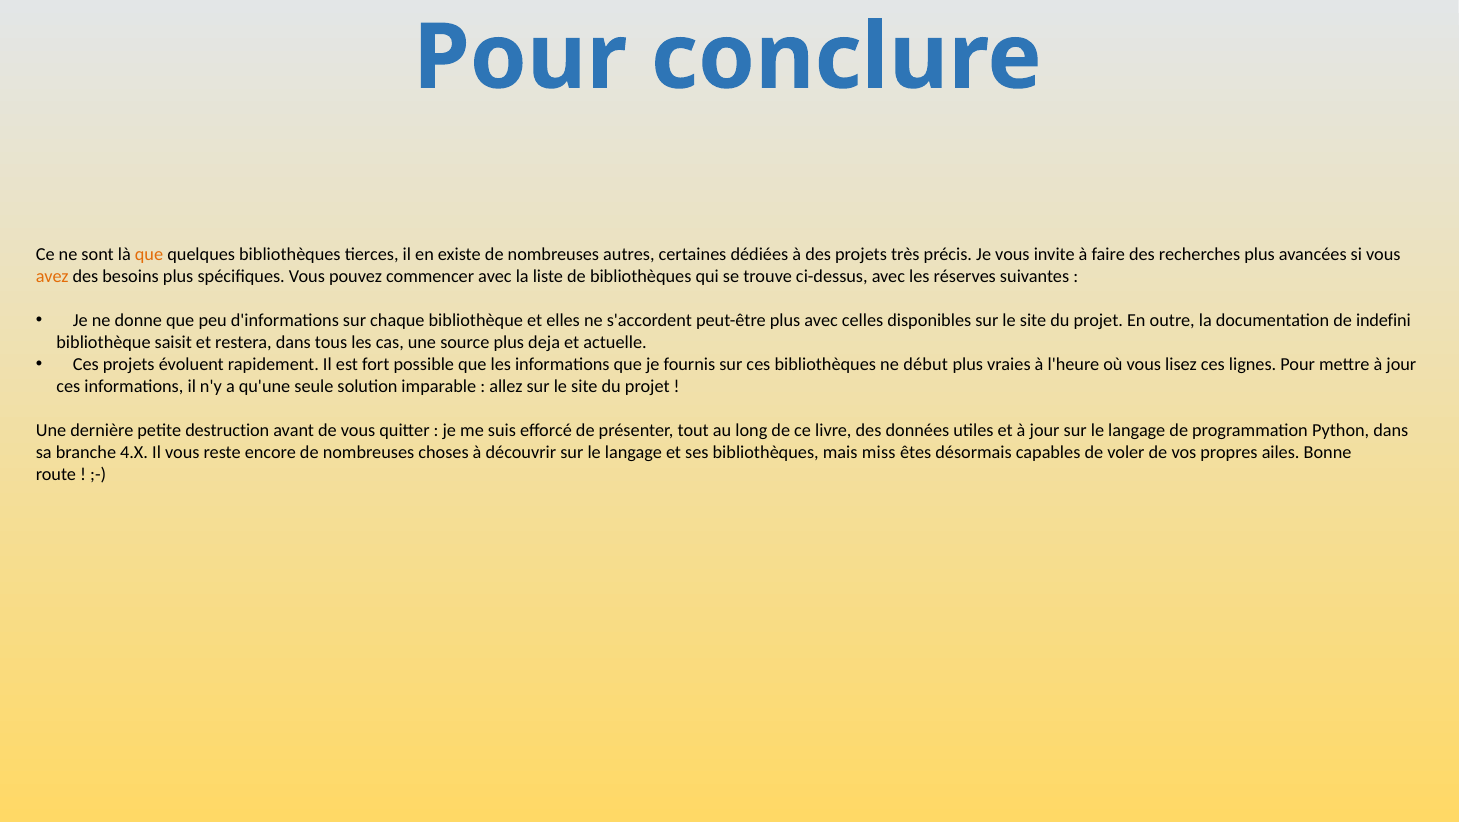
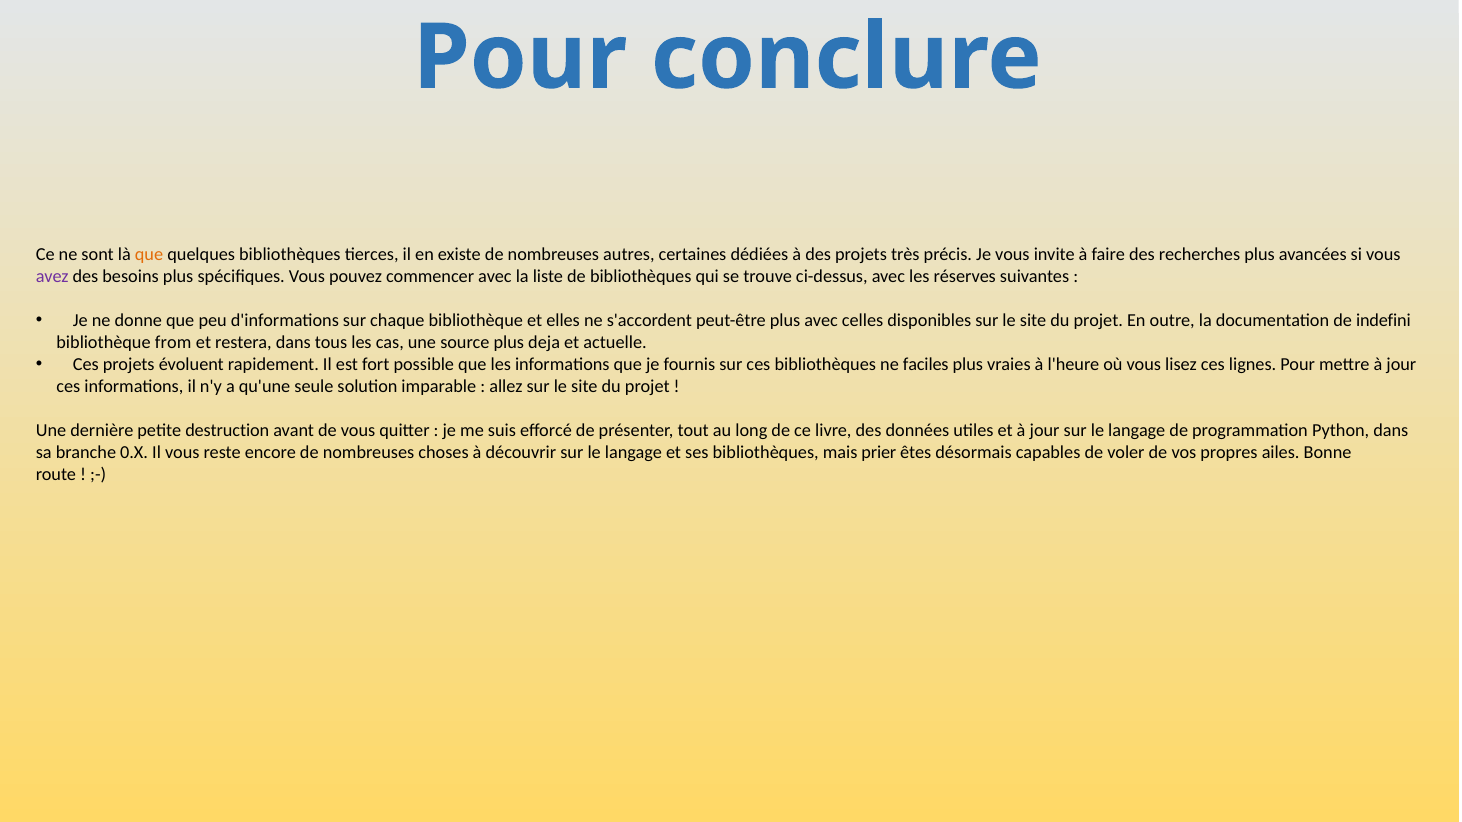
avez colour: orange -> purple
saisit: saisit -> from
début: début -> faciles
4.X: 4.X -> 0.X
miss: miss -> prier
